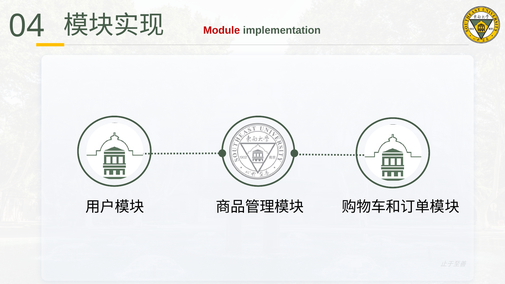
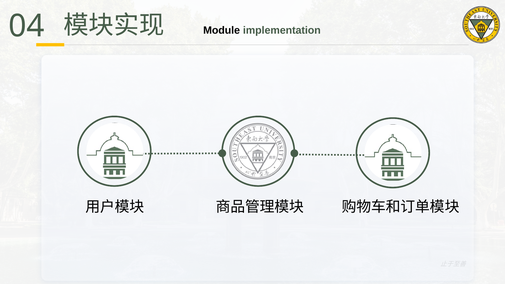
Module colour: red -> black
